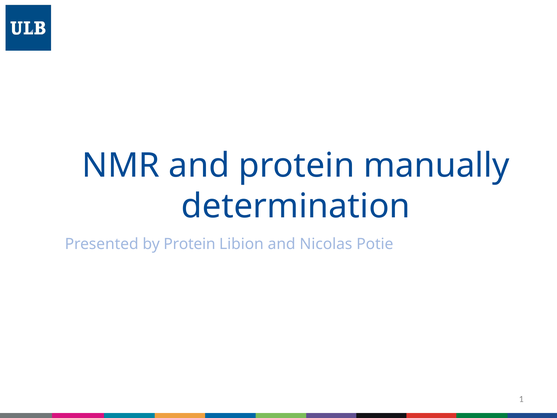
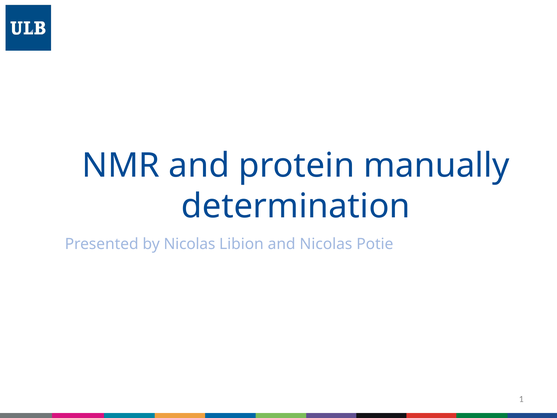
by Protein: Protein -> Nicolas
